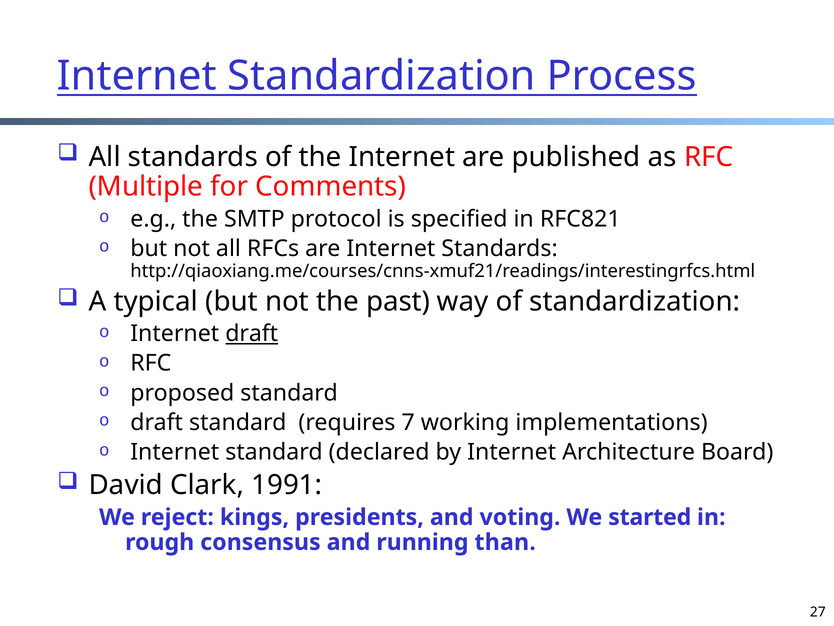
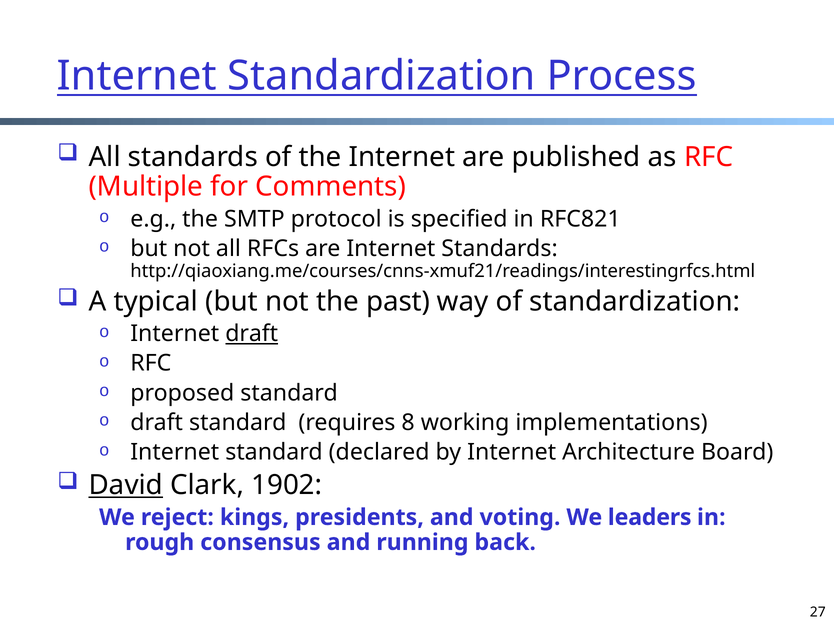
7: 7 -> 8
David underline: none -> present
1991: 1991 -> 1902
started: started -> leaders
than: than -> back
